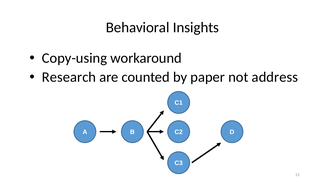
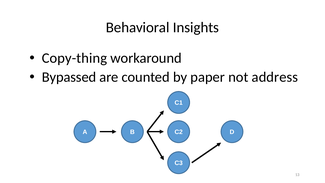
Copy-using: Copy-using -> Copy-thing
Research: Research -> Bypassed
